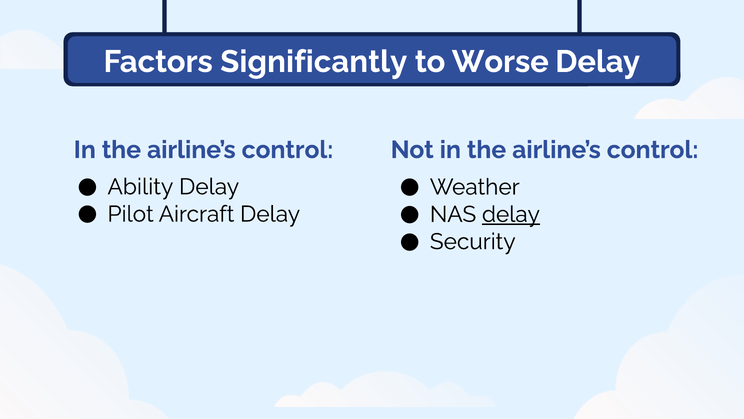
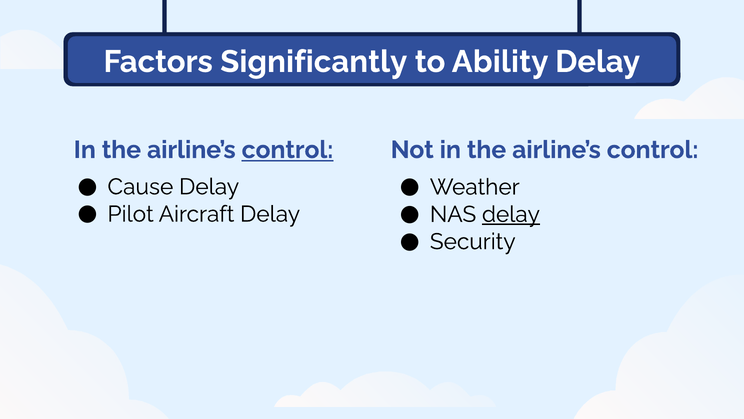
Worse: Worse -> Ability
control at (287, 150) underline: none -> present
Ability: Ability -> Cause
